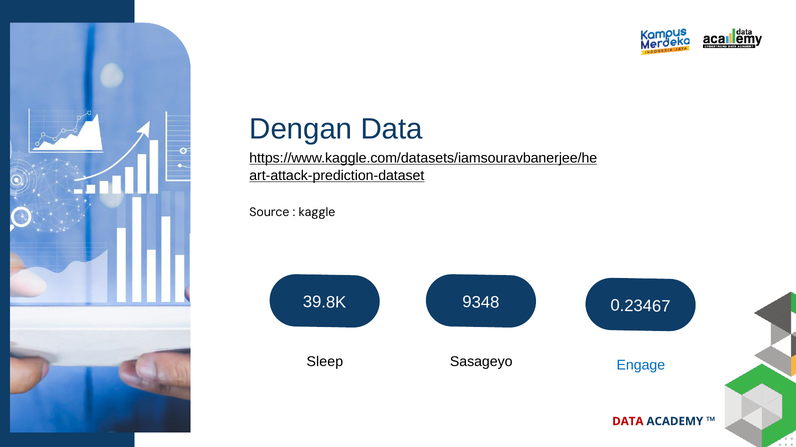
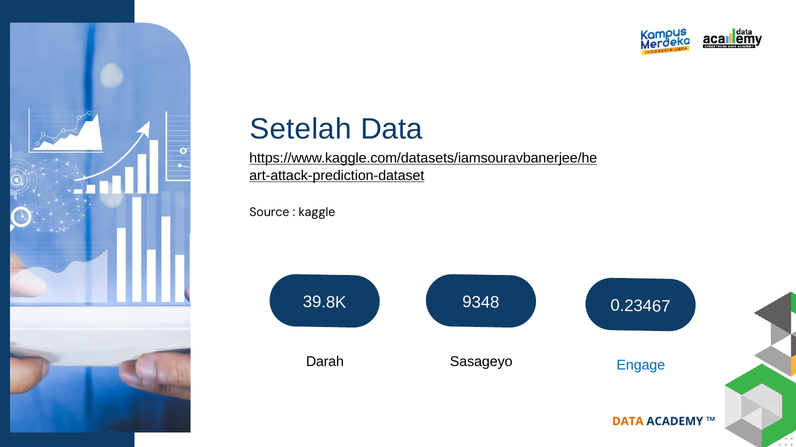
Dengan: Dengan -> Setelah
Sleep: Sleep -> Darah
DATA at (628, 422) colour: red -> orange
